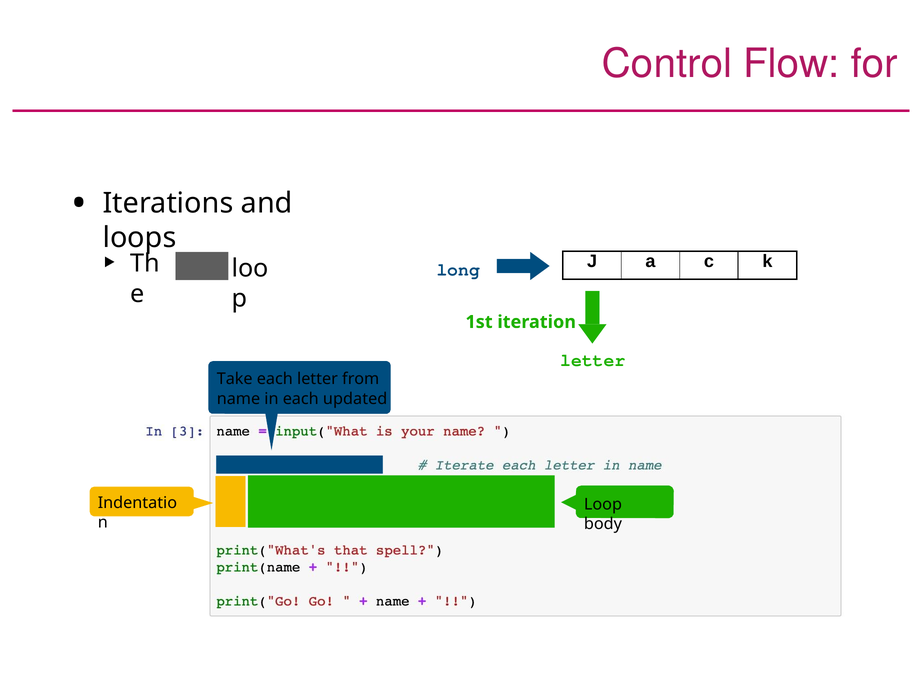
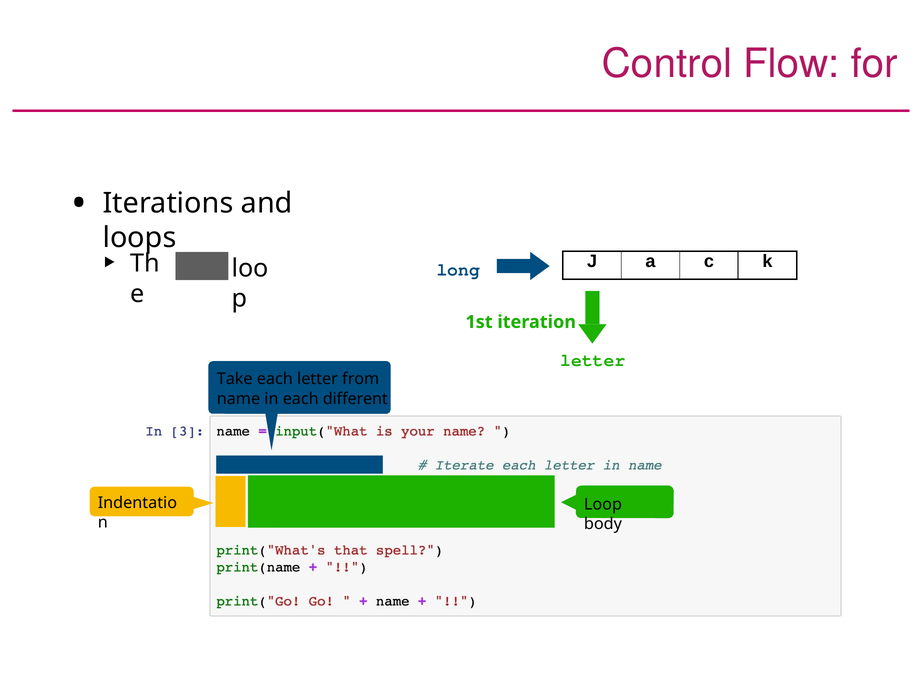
updated: updated -> diﬀerent
